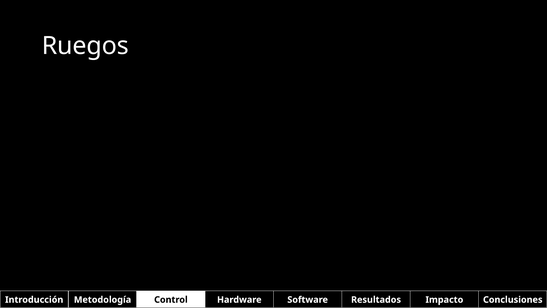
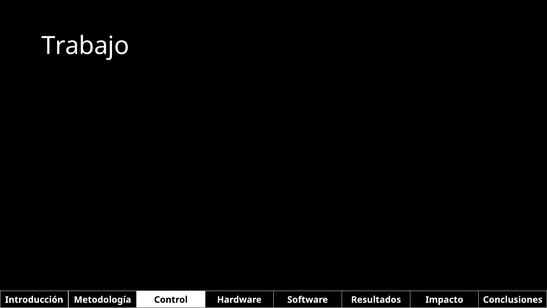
Ruegos: Ruegos -> Trabajo
